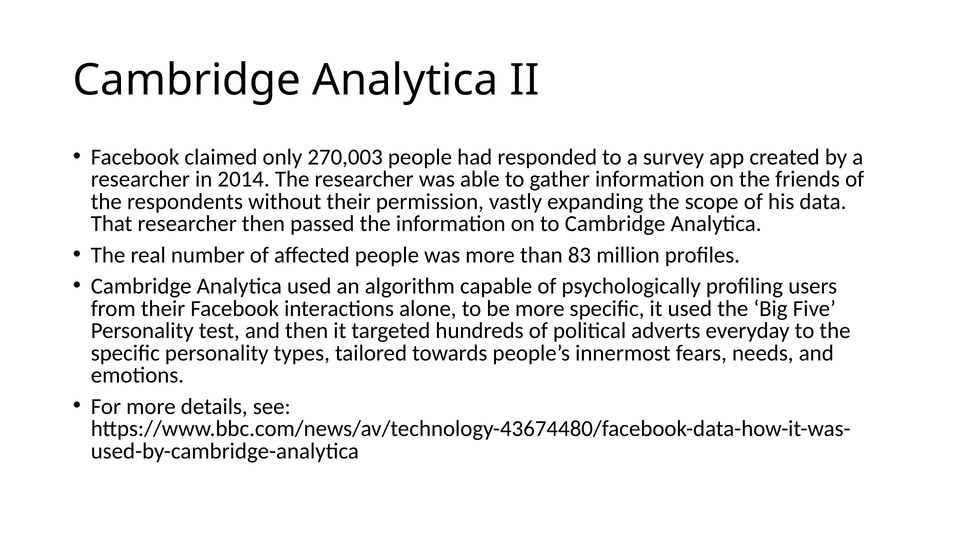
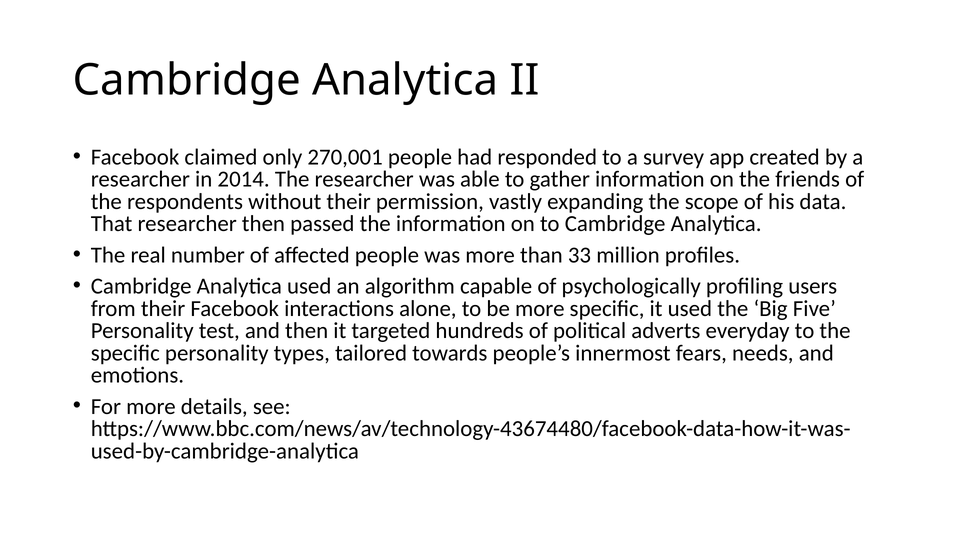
270,003: 270,003 -> 270,001
83: 83 -> 33
